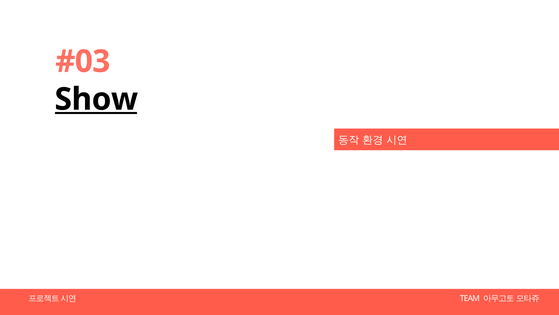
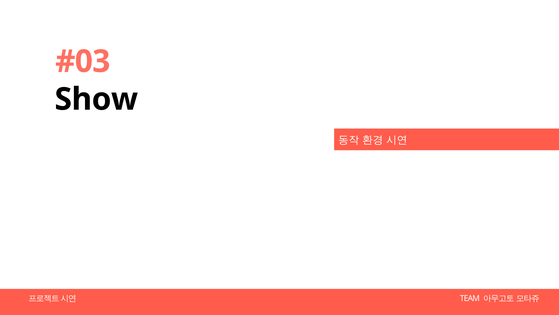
Show underline: present -> none
